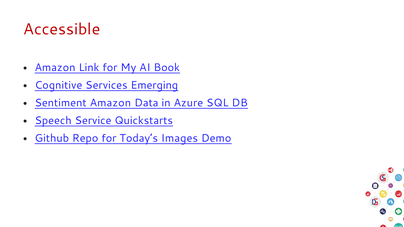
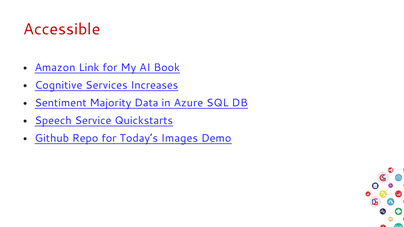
Emerging: Emerging -> Increases
Sentiment Amazon: Amazon -> Majority
